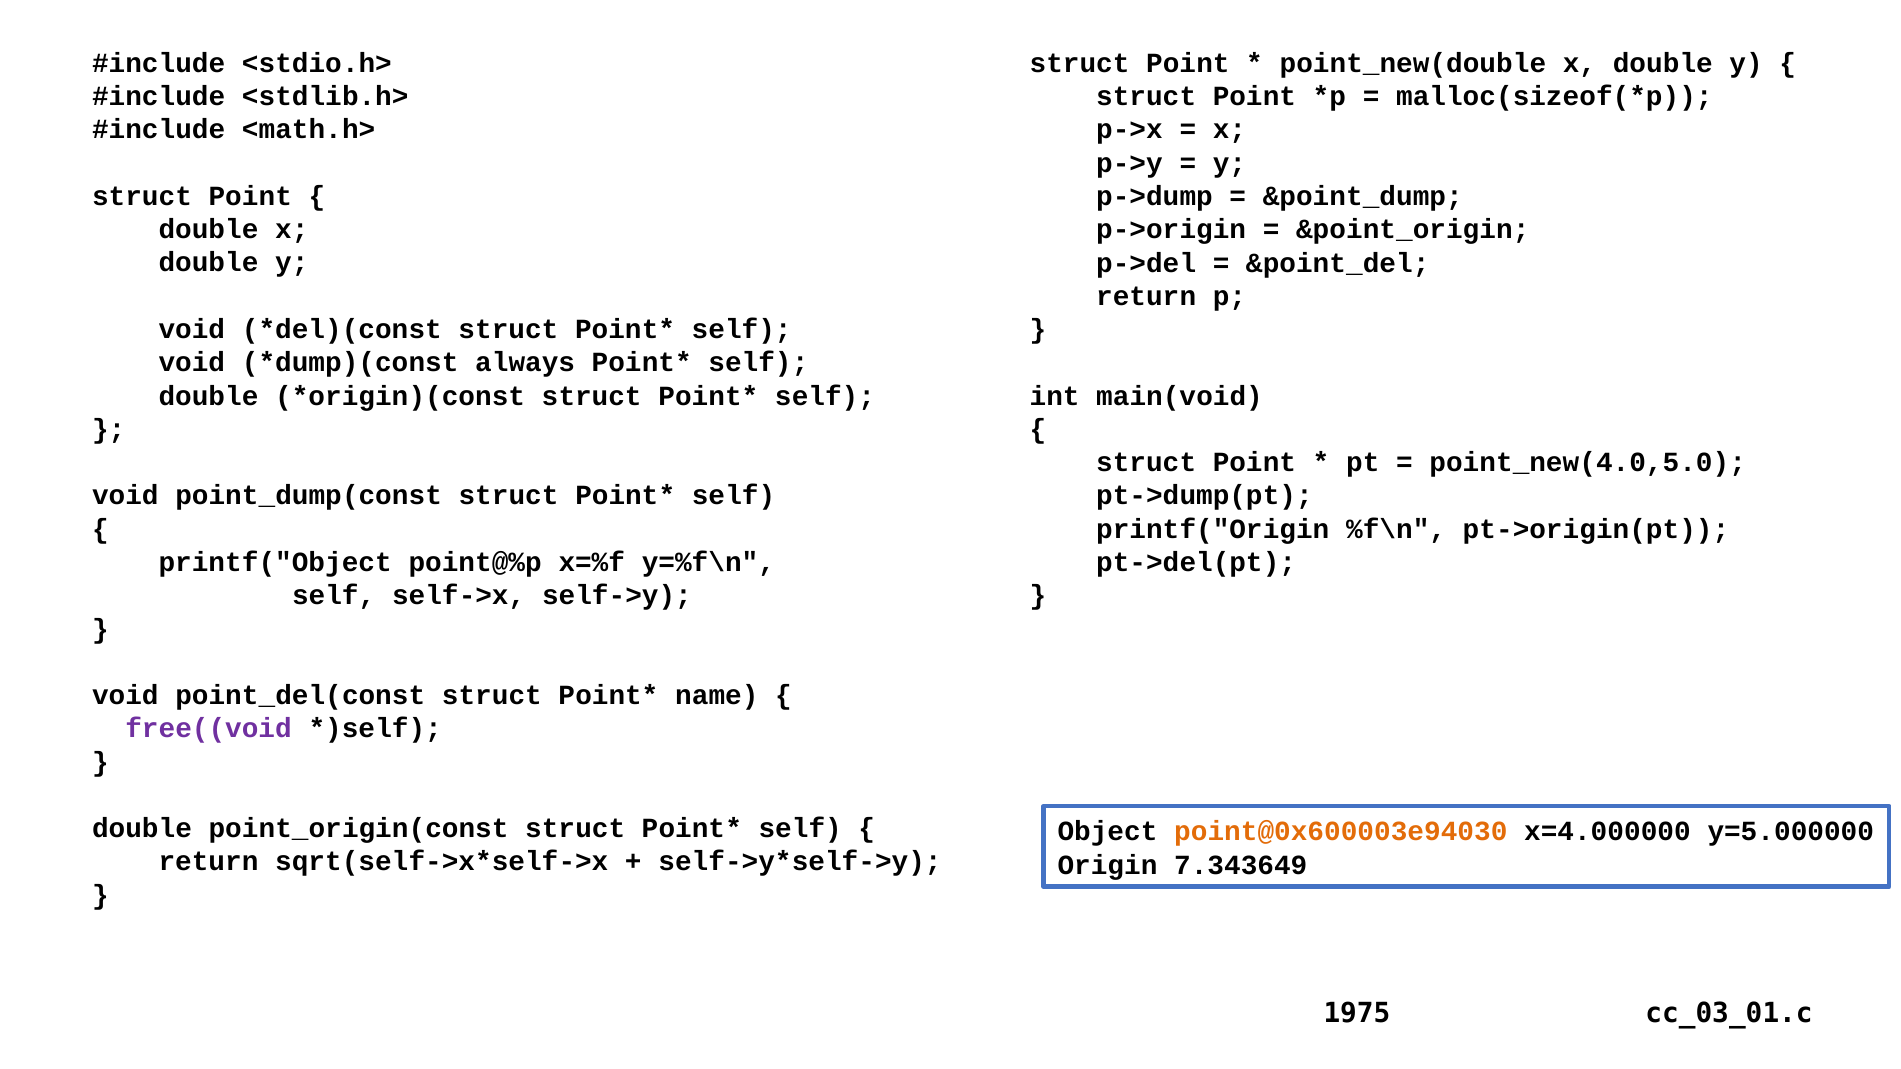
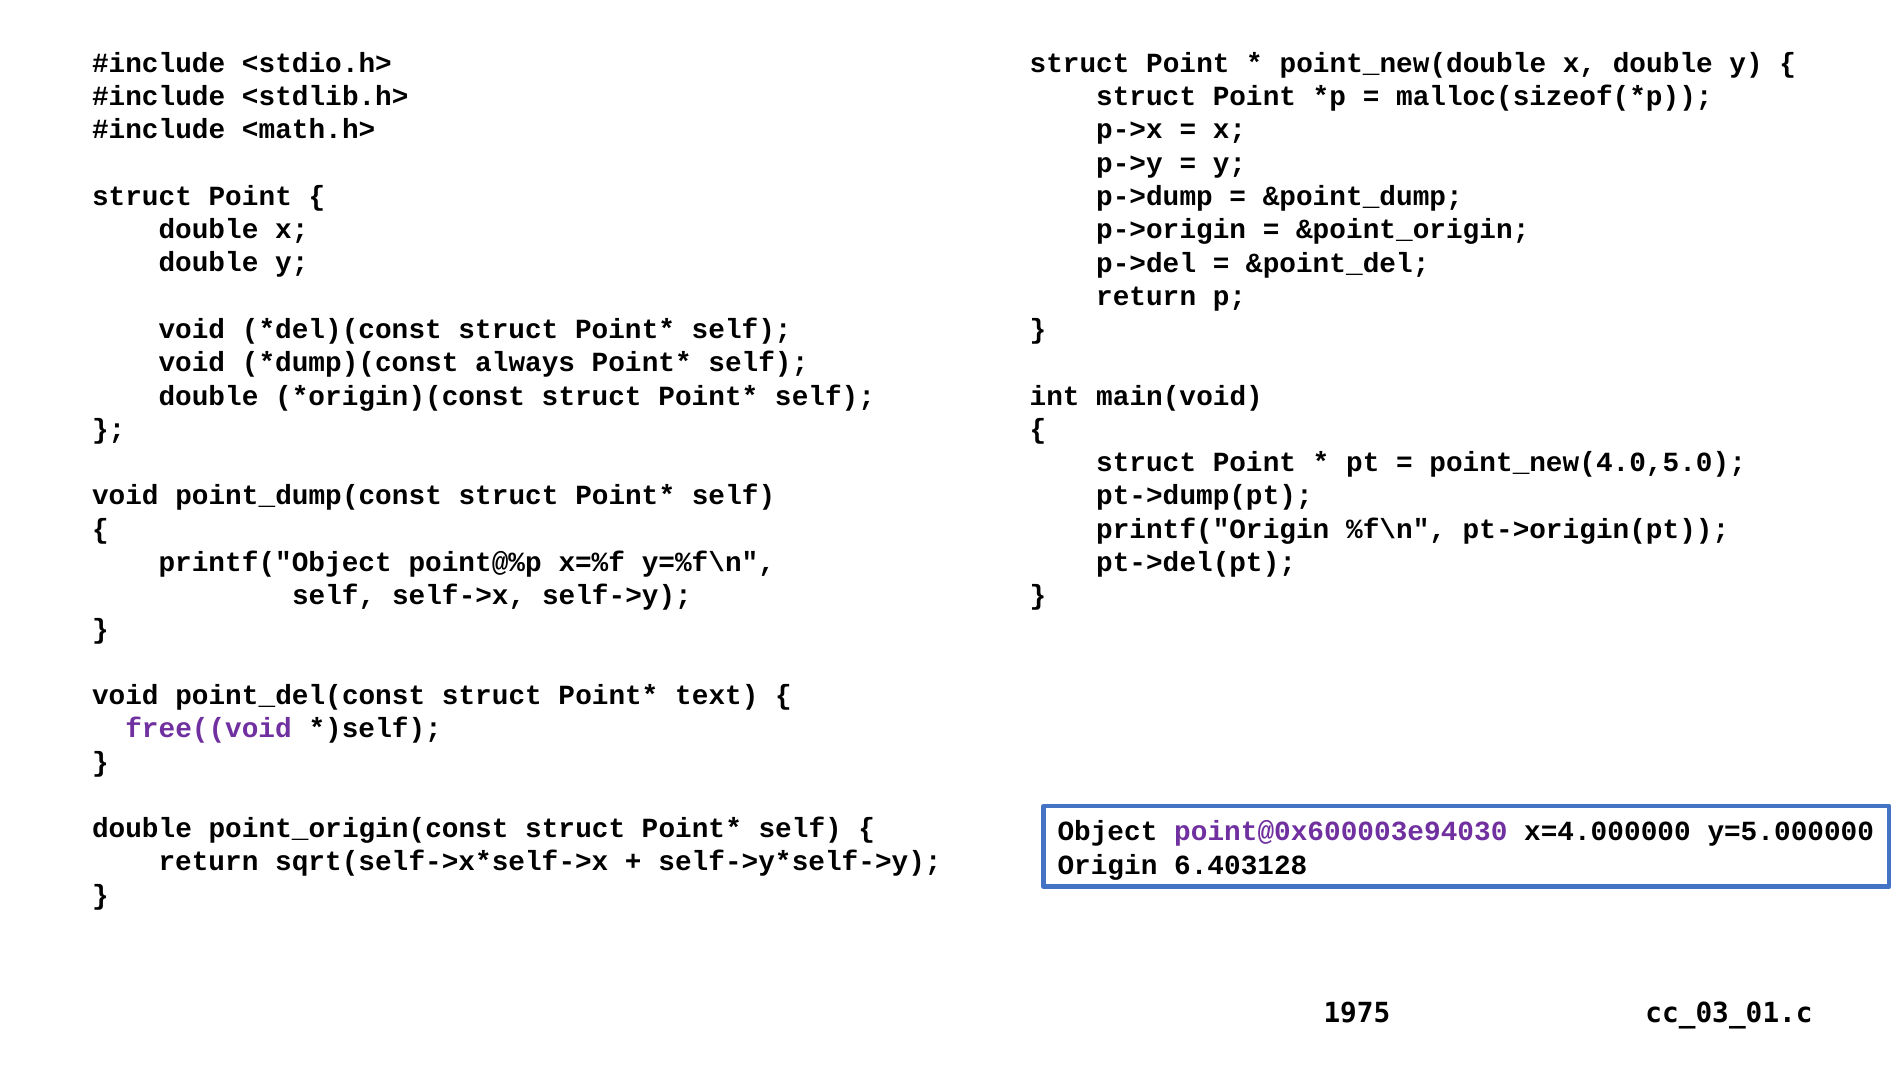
name: name -> text
point@0x600003e94030 colour: orange -> purple
7.343649: 7.343649 -> 6.403128
